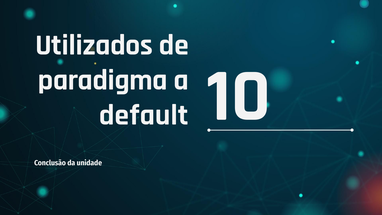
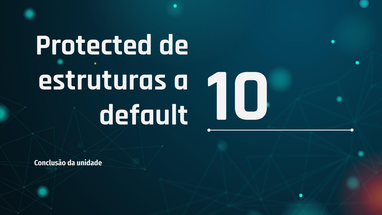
Utilizados: Utilizados -> Protected
paradigma: paradigma -> estruturas
